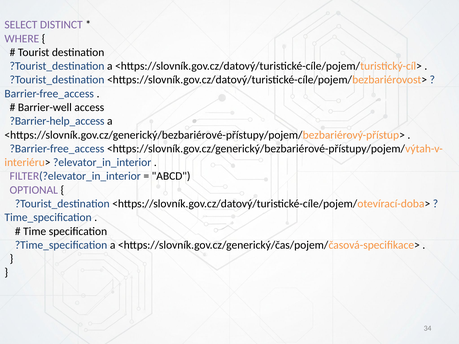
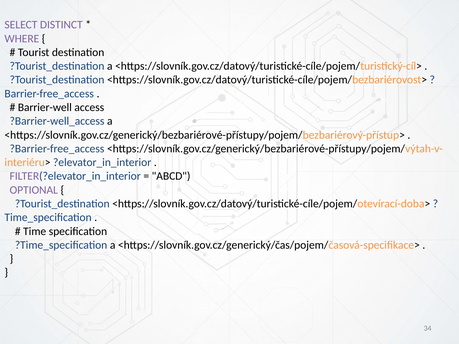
?Barrier-help_access: ?Barrier-help_access -> ?Barrier-well_access
